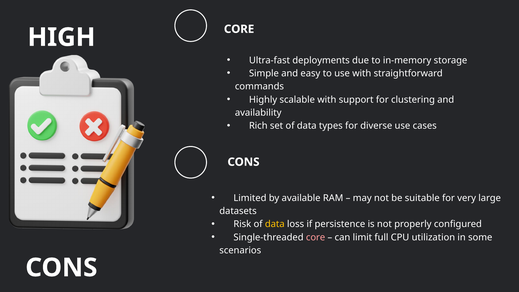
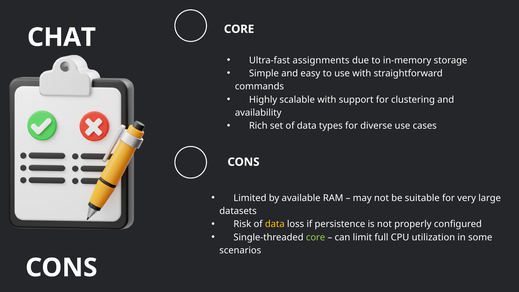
HIGH: HIGH -> CHAT
deployments: deployments -> assignments
core at (316, 237) colour: pink -> light green
